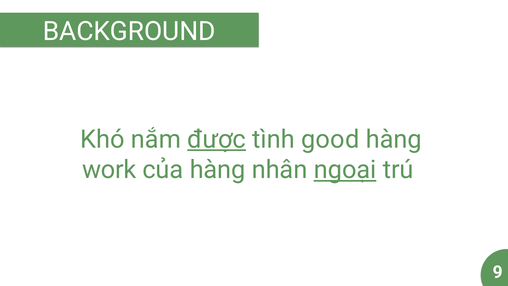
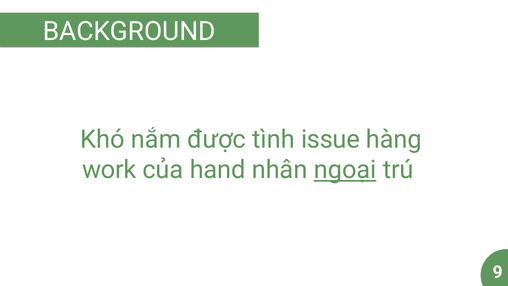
được underline: present -> none
good: good -> issue
của hàng: hàng -> hand
